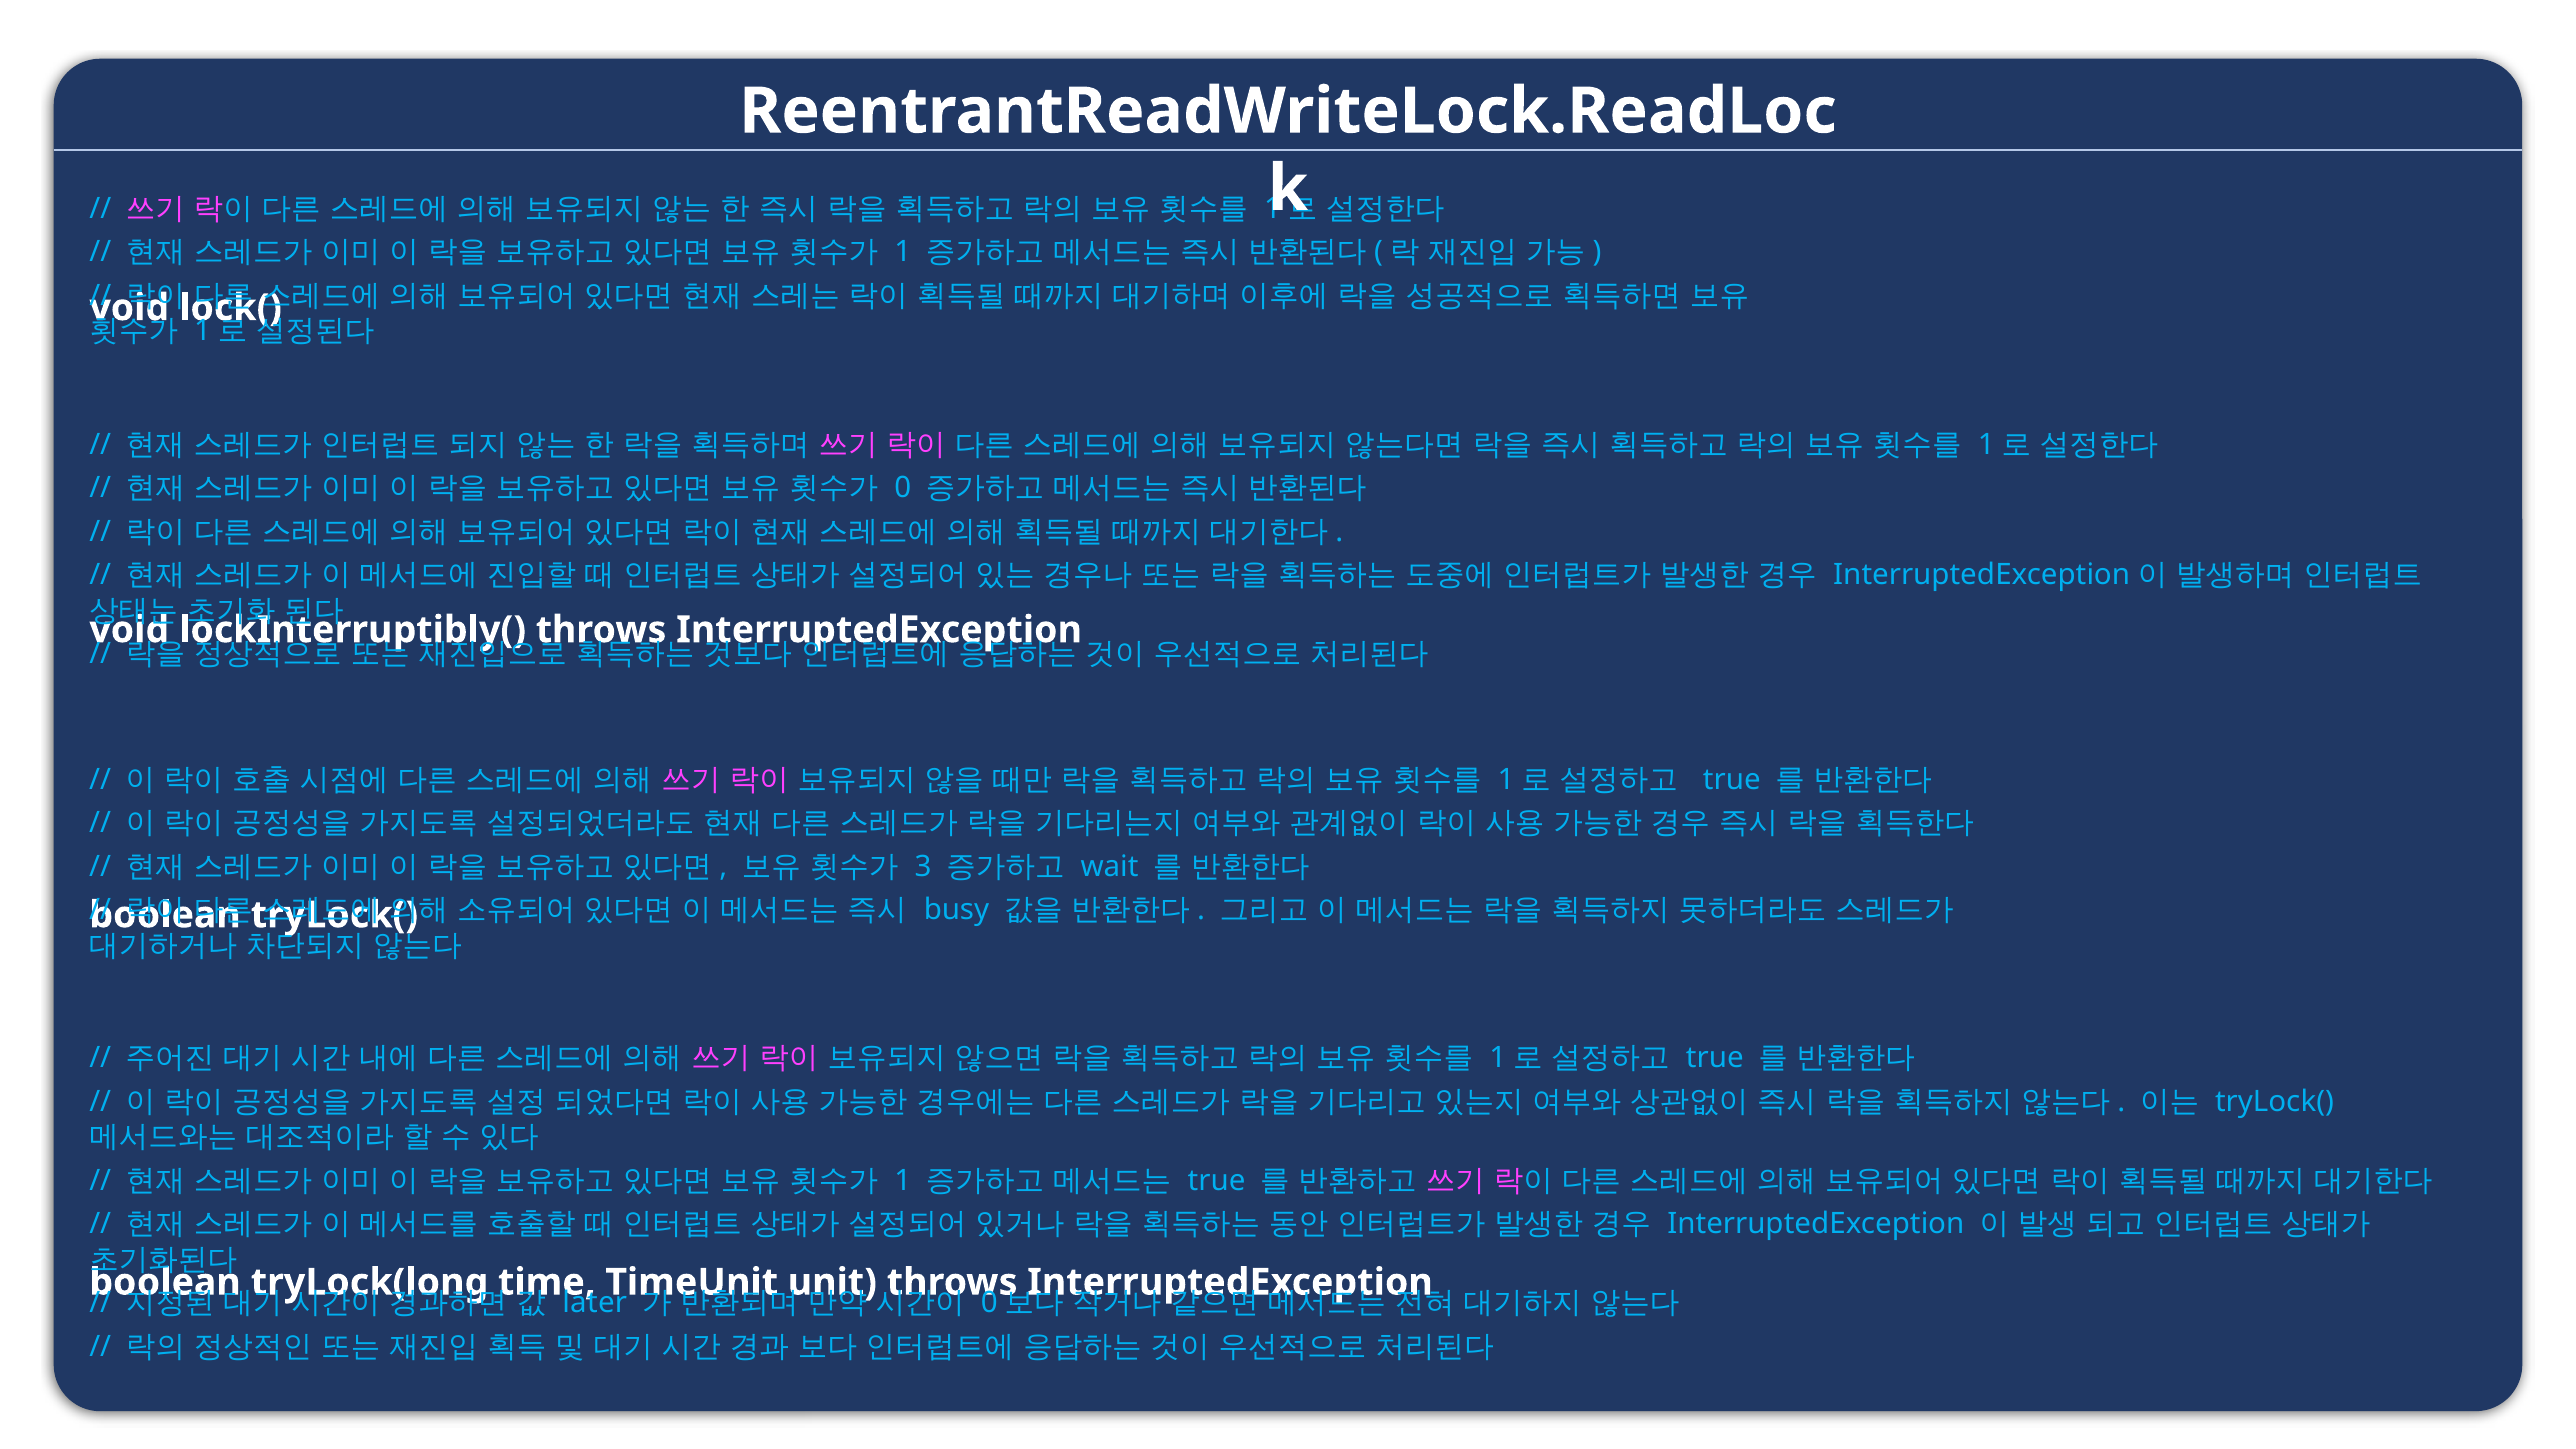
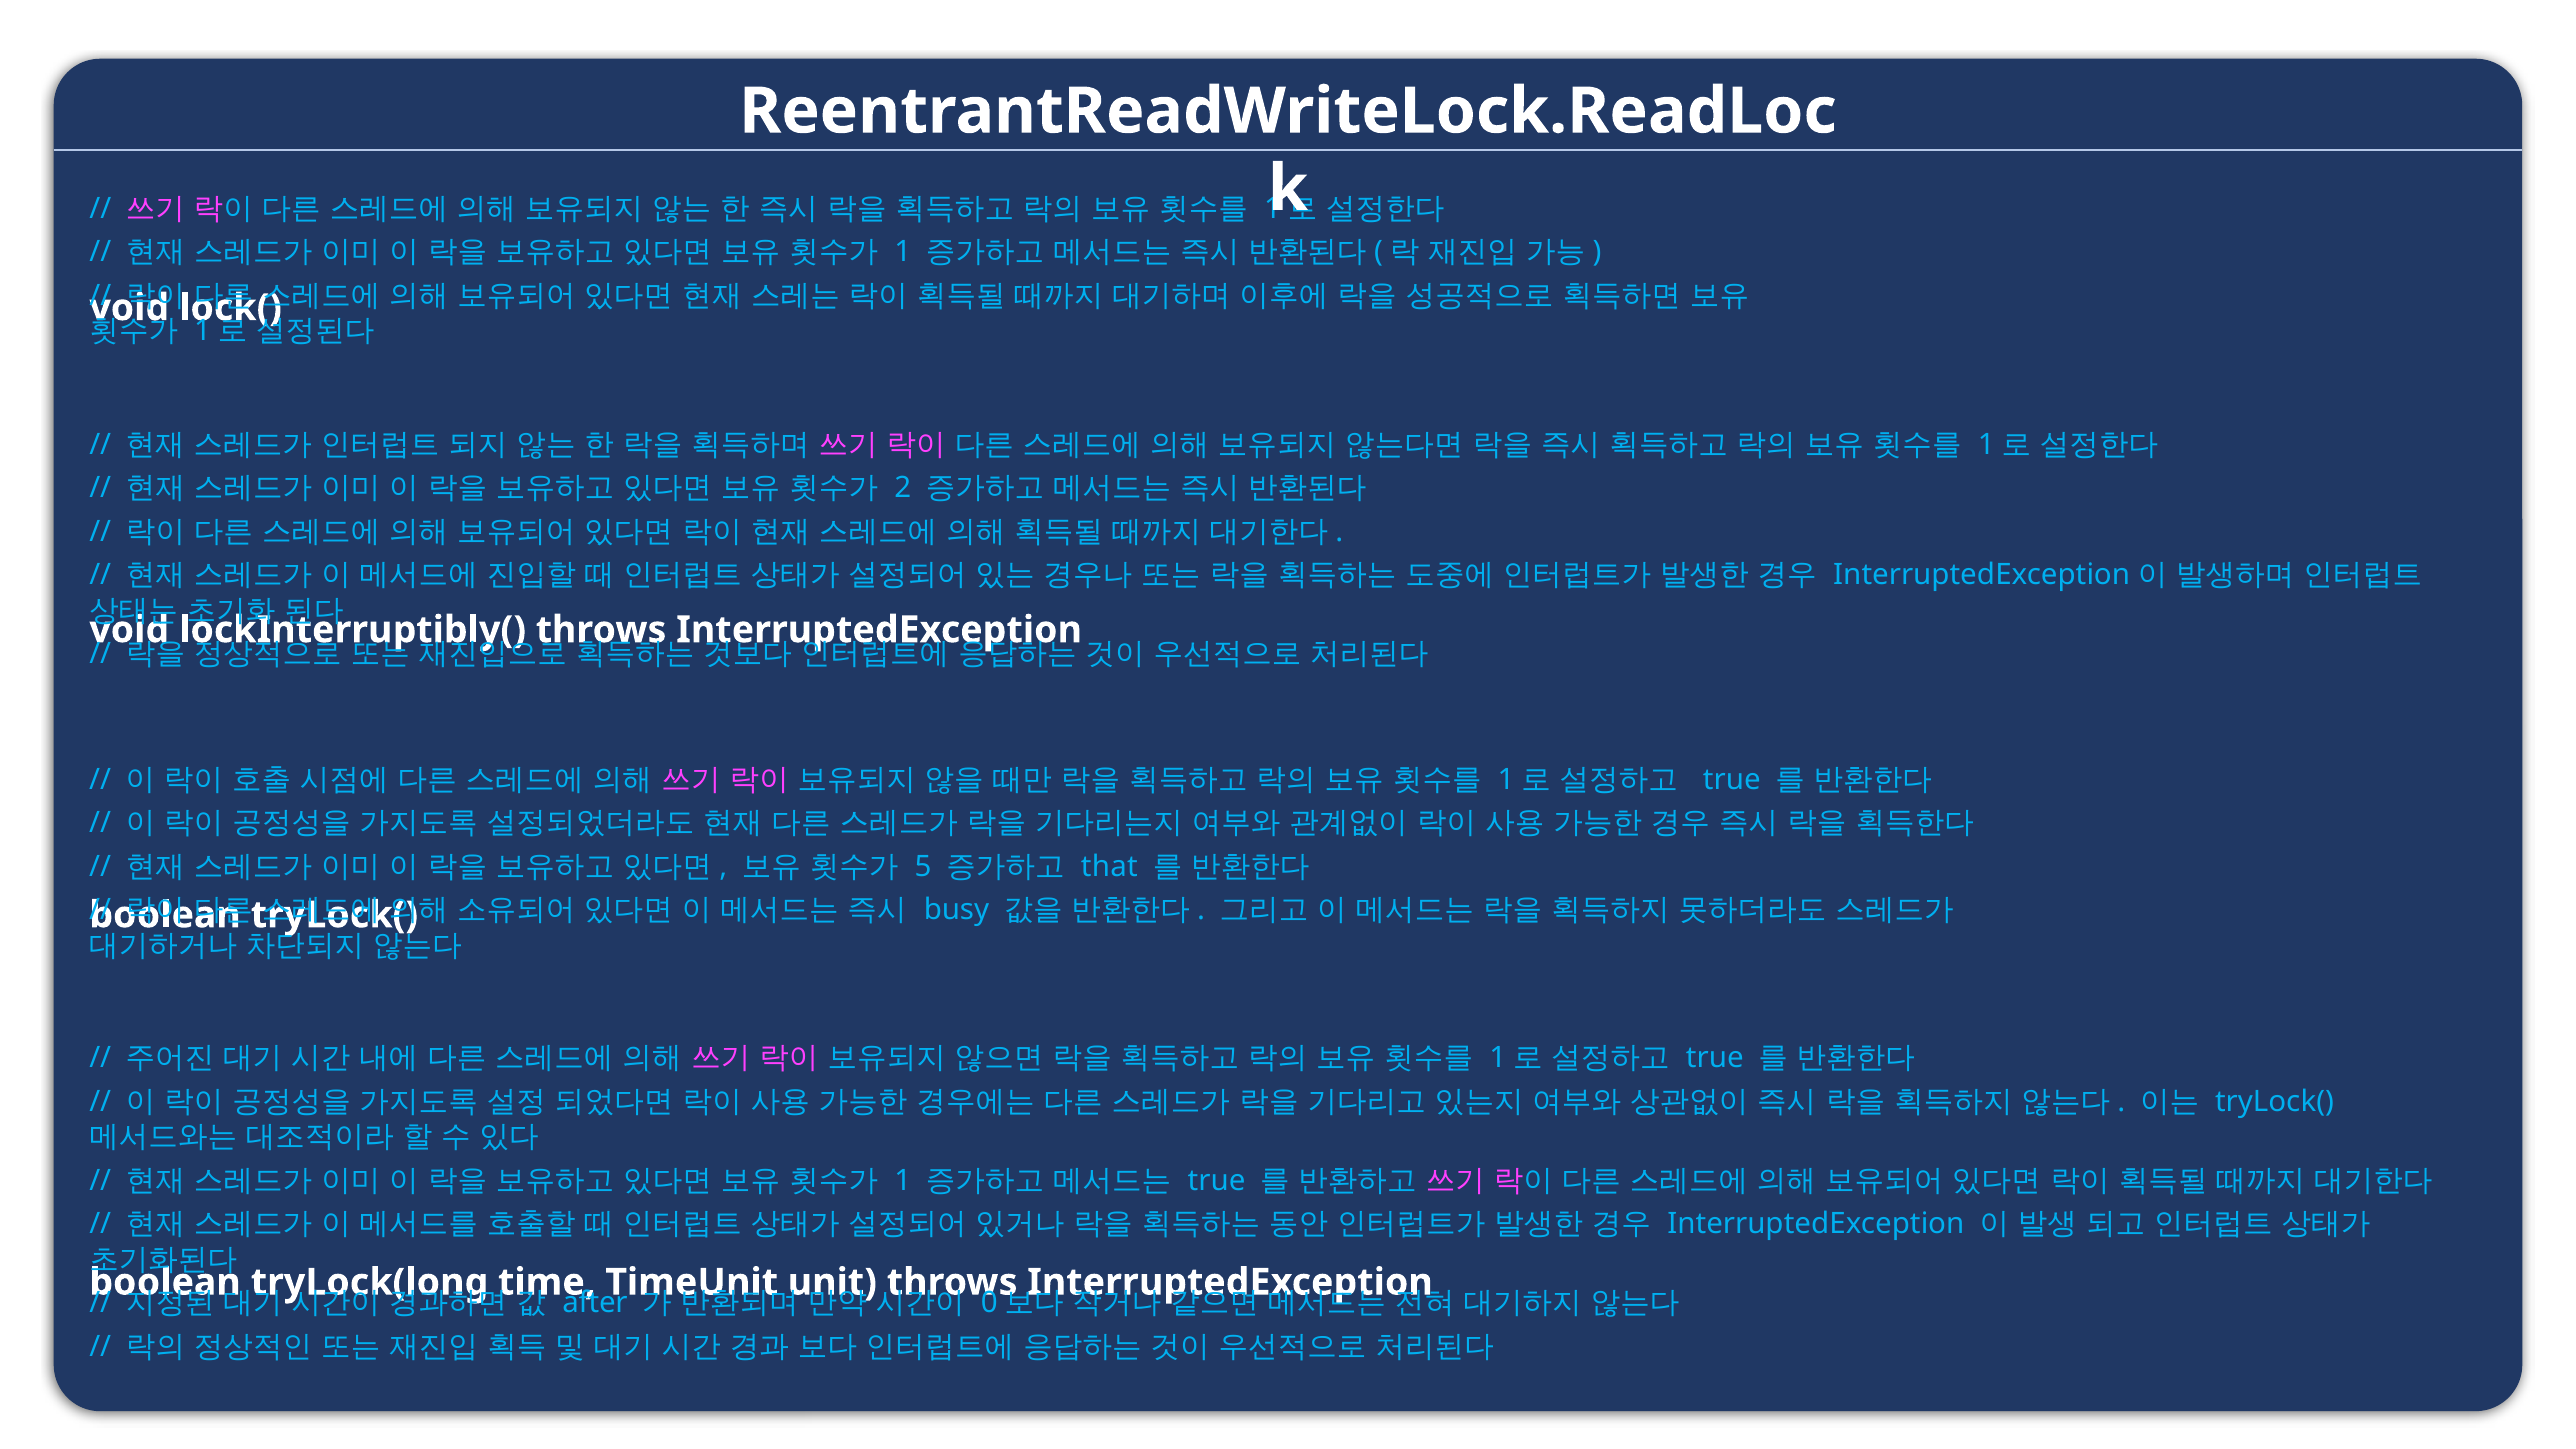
0: 0 -> 2
3: 3 -> 5
wait: wait -> that
later: later -> after
